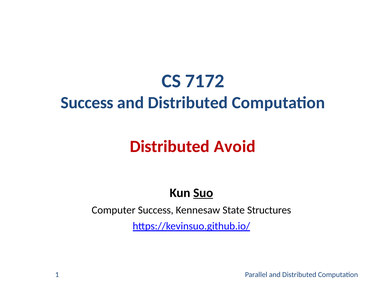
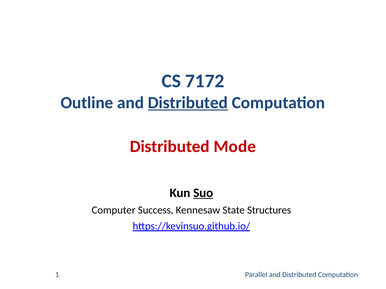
Success at (87, 103): Success -> Outline
Distributed at (188, 103) underline: none -> present
Avoid: Avoid -> Mode
